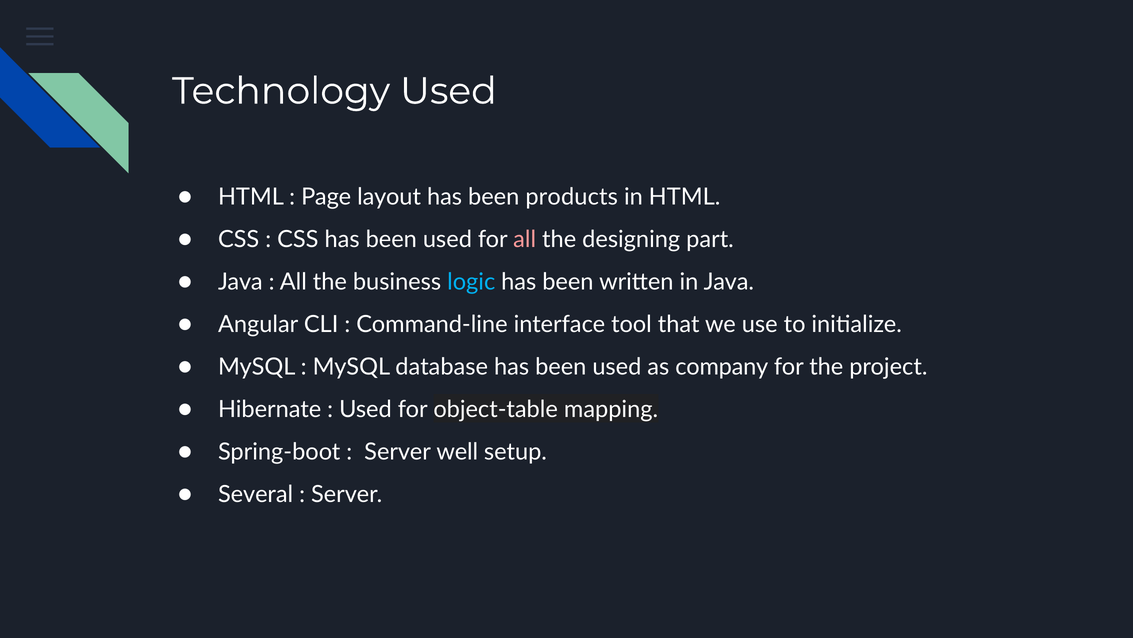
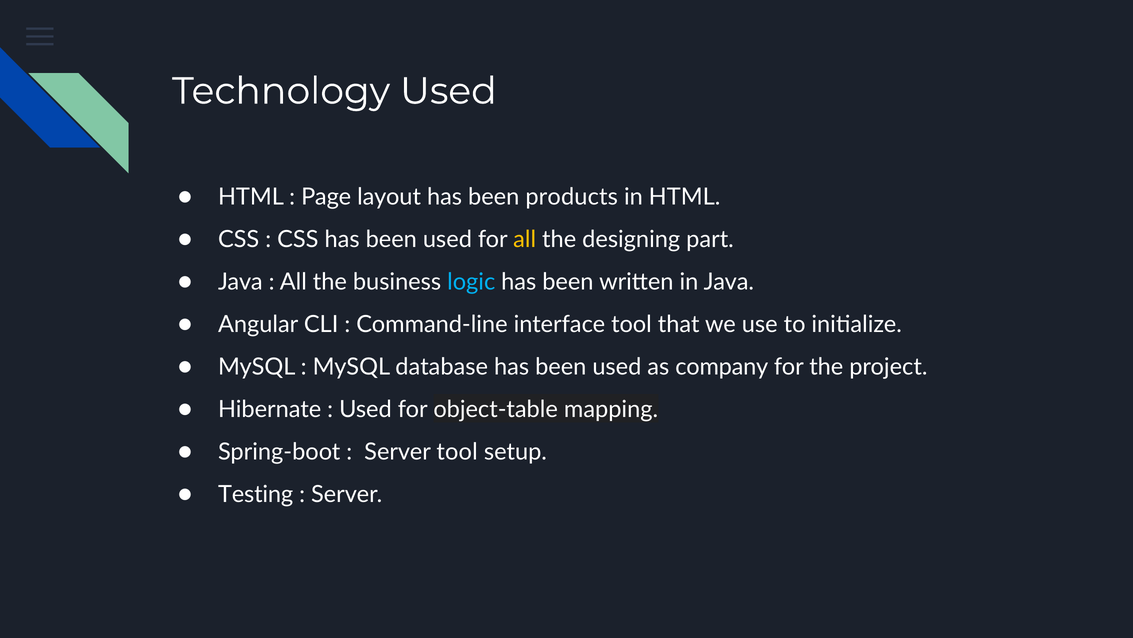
all at (525, 239) colour: pink -> yellow
Server well: well -> tool
Several: Several -> Testing
